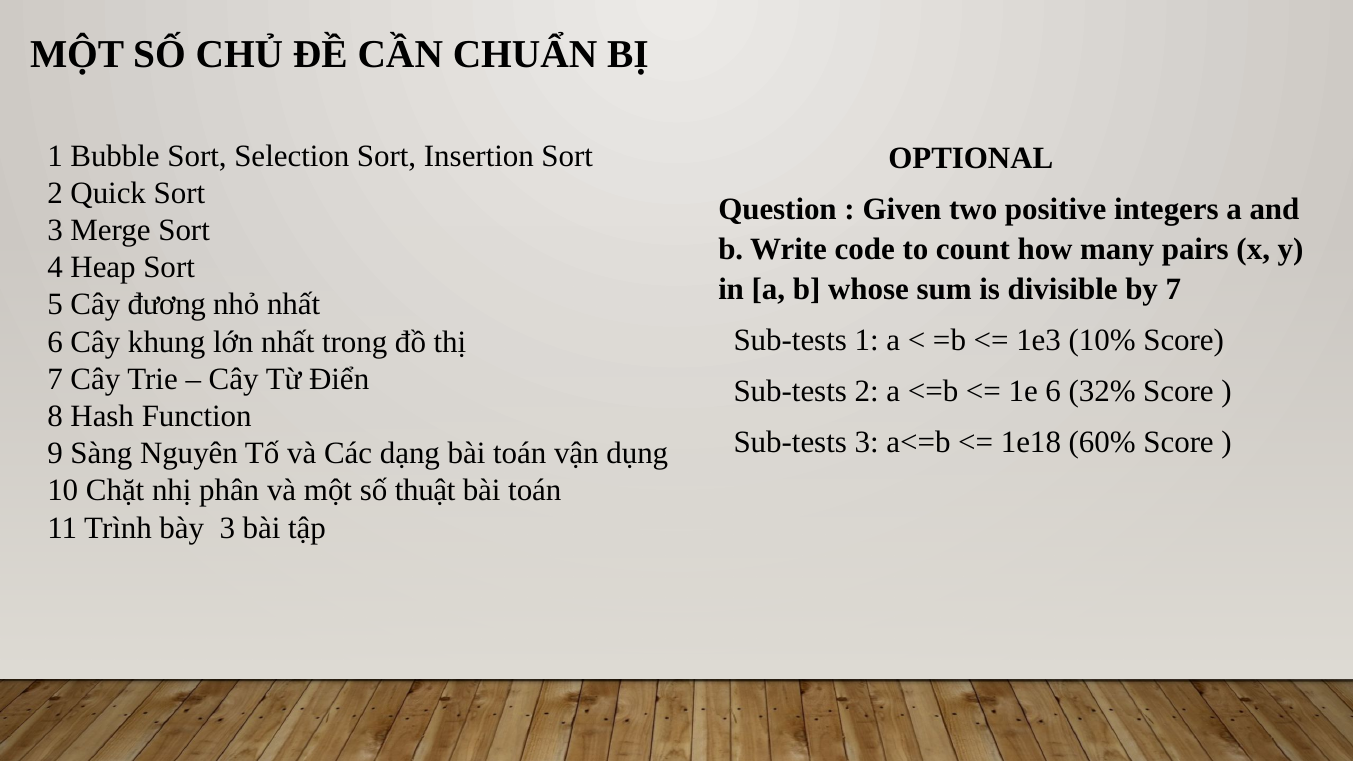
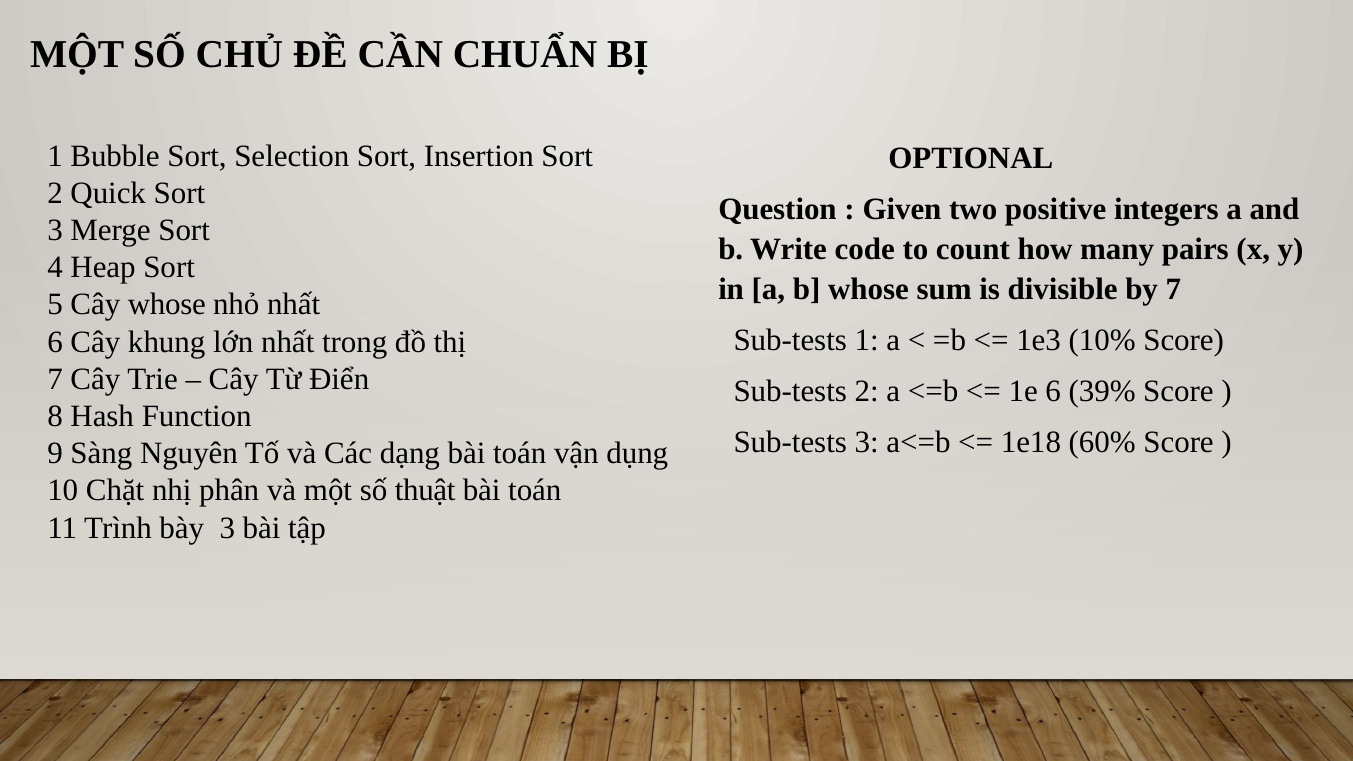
Cây đương: đương -> whose
32%: 32% -> 39%
